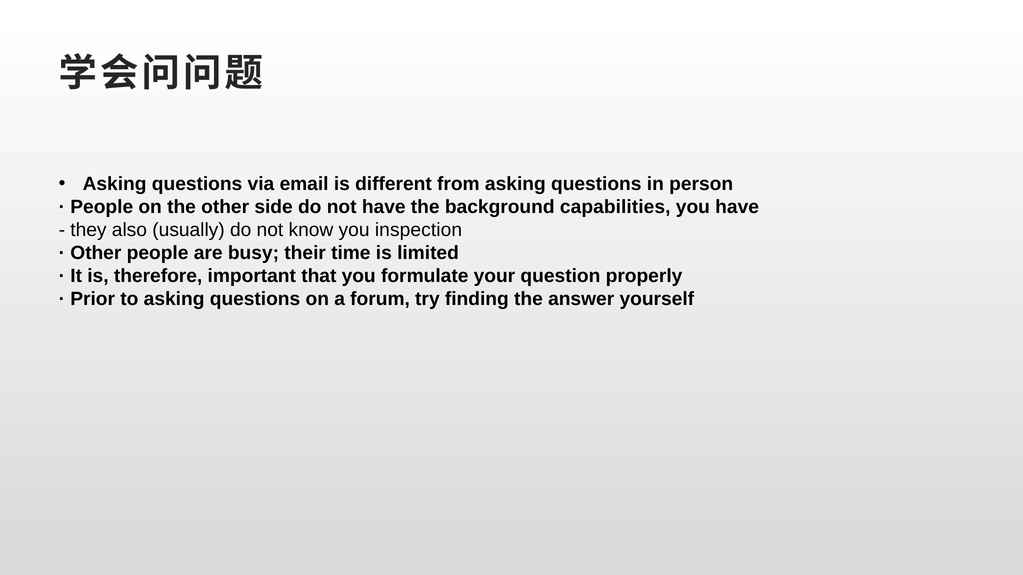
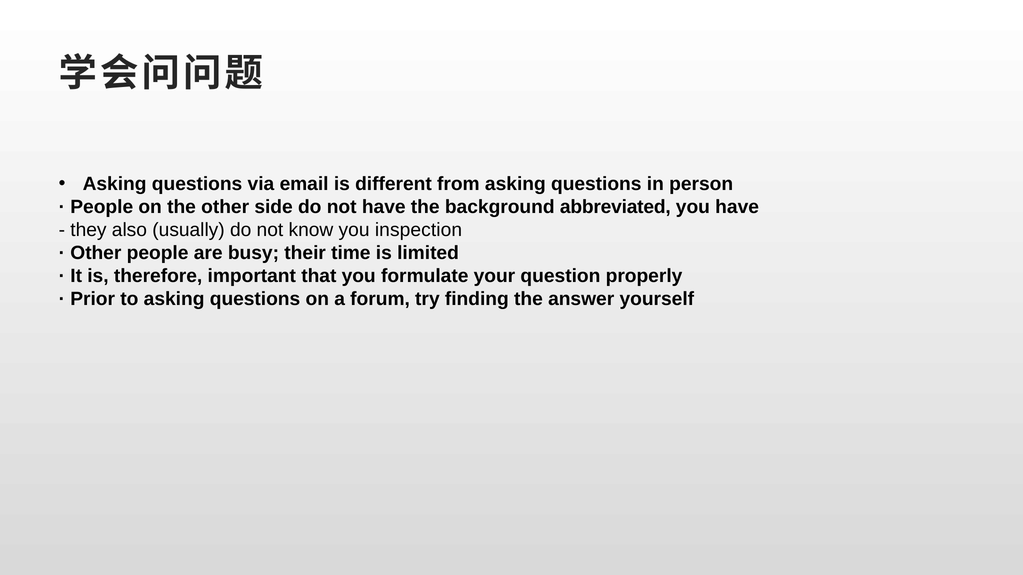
capabilities: capabilities -> abbreviated
